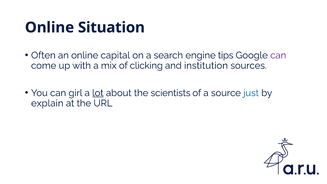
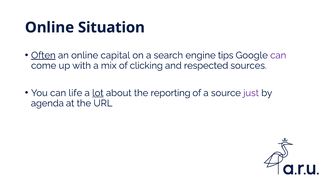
Often underline: none -> present
institution: institution -> respected
girl: girl -> life
scientists: scientists -> reporting
just colour: blue -> purple
explain: explain -> agenda
